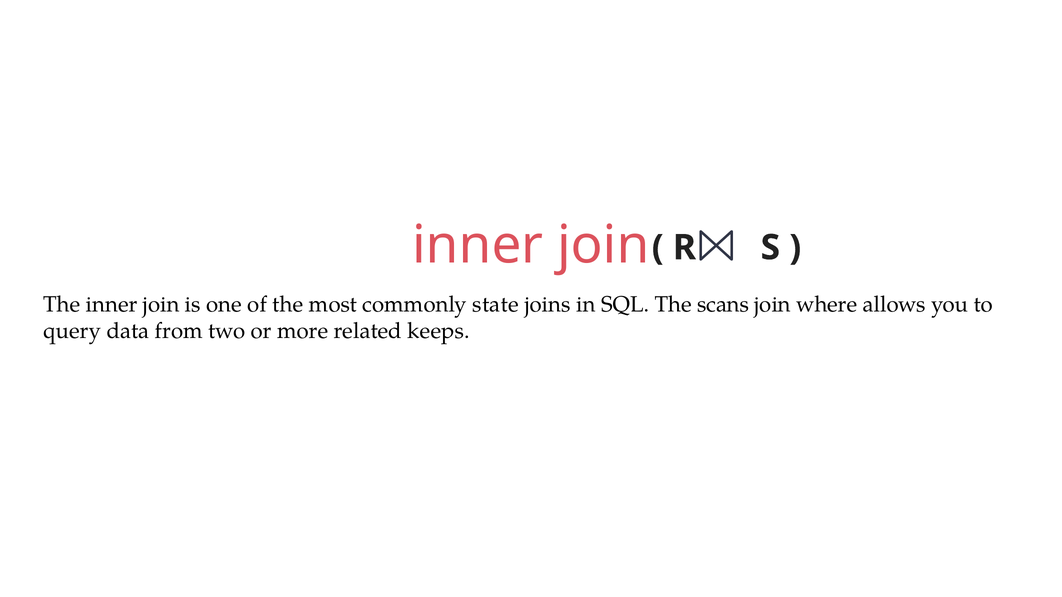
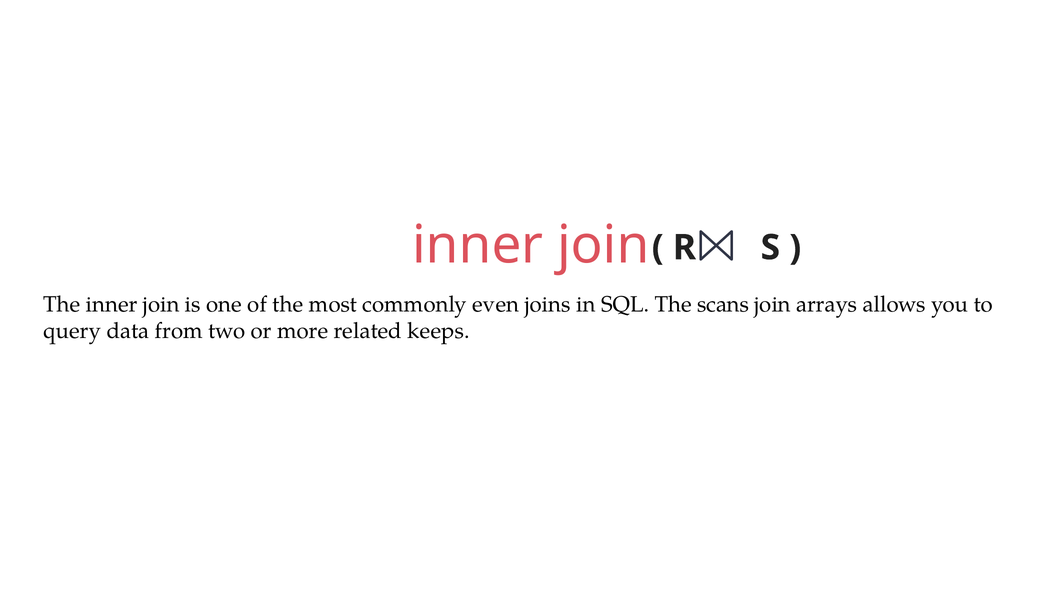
state: state -> even
where: where -> arrays
